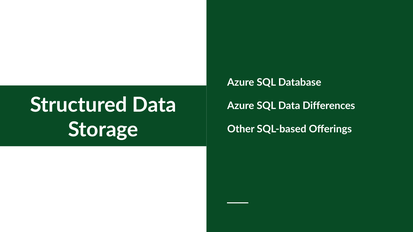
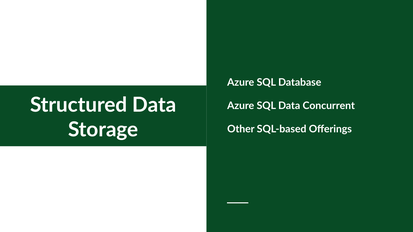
Differences: Differences -> Concurrent
